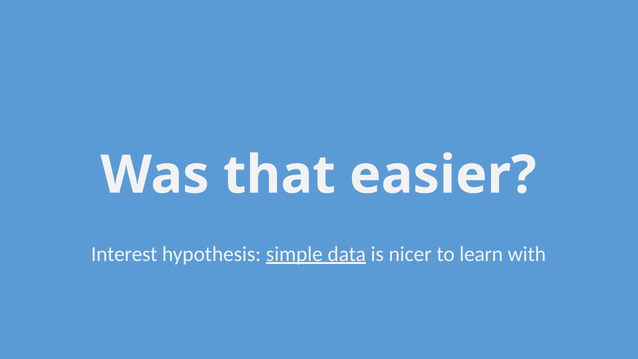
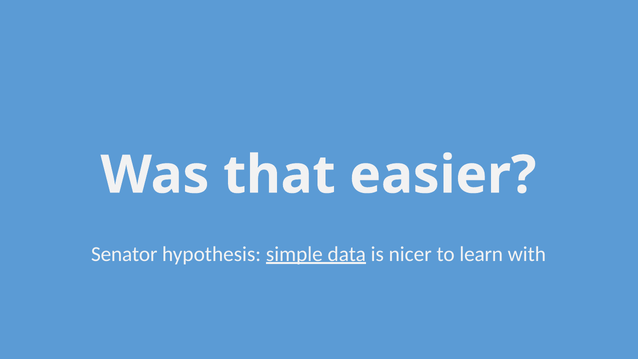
Interest: Interest -> Senator
